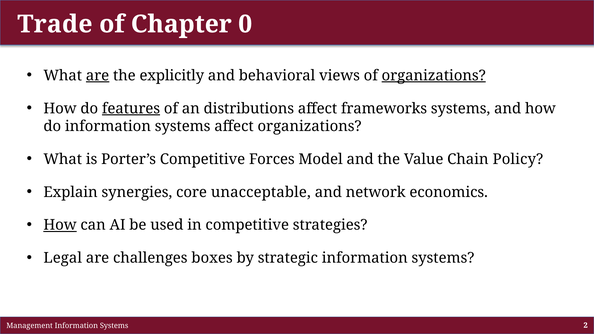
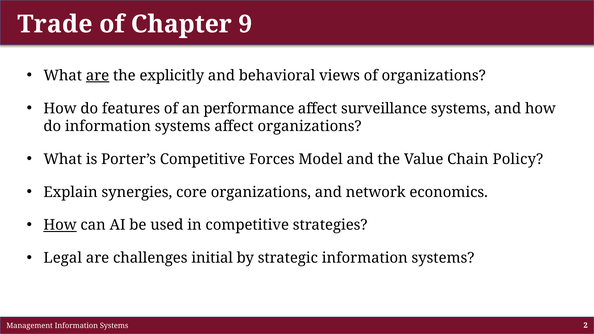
0: 0 -> 9
organizations at (434, 76) underline: present -> none
features underline: present -> none
distributions: distributions -> performance
frameworks: frameworks -> surveillance
core unacceptable: unacceptable -> organizations
boxes: boxes -> initial
